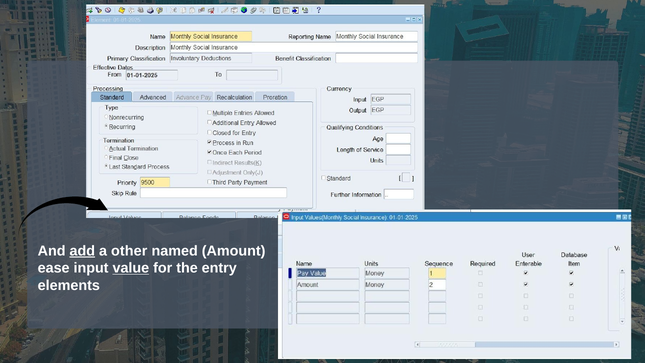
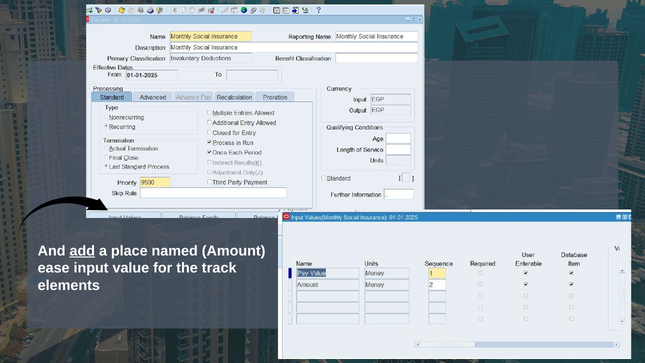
other: other -> place
value underline: present -> none
entry: entry -> track
